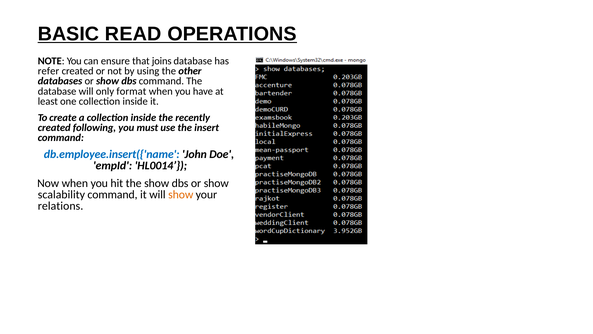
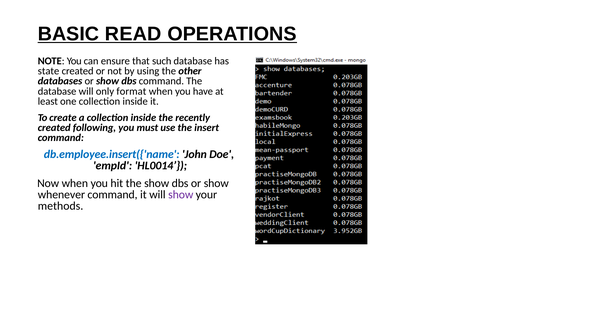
joins: joins -> such
refer: refer -> state
scalability: scalability -> whenever
show at (181, 194) colour: orange -> purple
relations: relations -> methods
